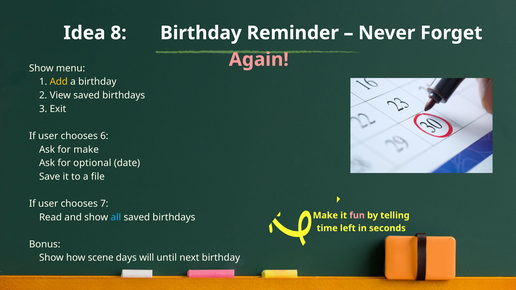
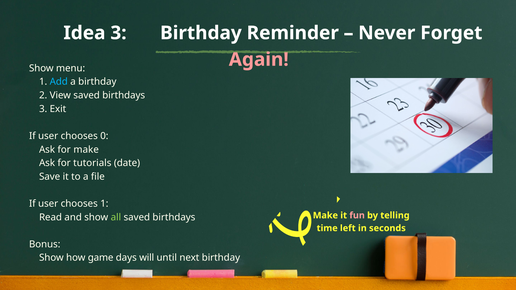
Idea 8: 8 -> 3
Add colour: yellow -> light blue
6: 6 -> 0
optional: optional -> tutorials
chooses 7: 7 -> 1
all colour: light blue -> light green
scene: scene -> game
